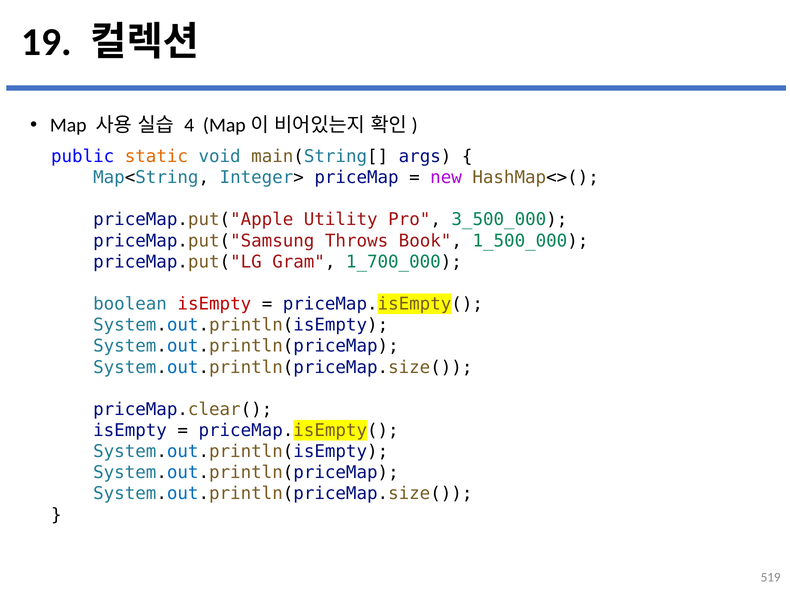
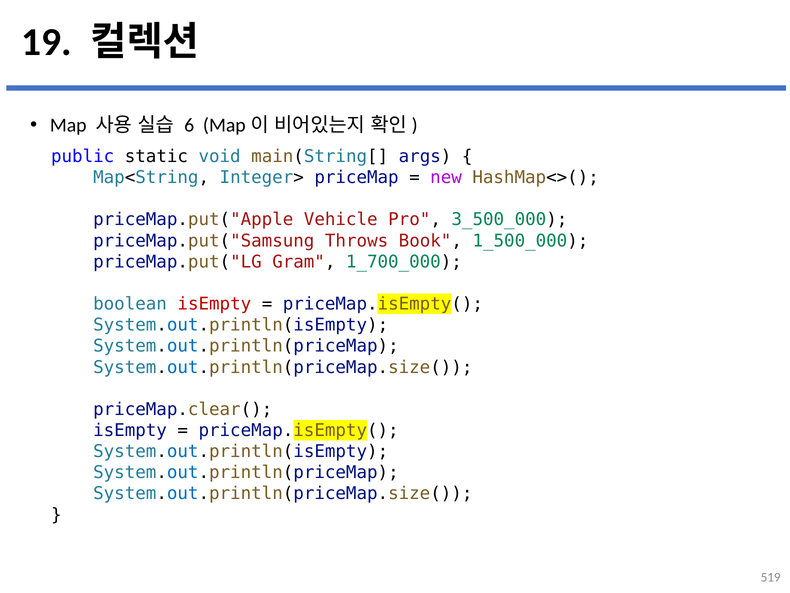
4: 4 -> 6
static colour: orange -> black
Utility: Utility -> Vehicle
